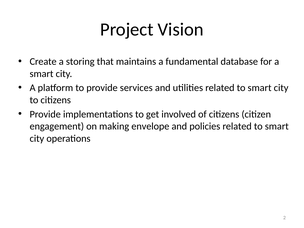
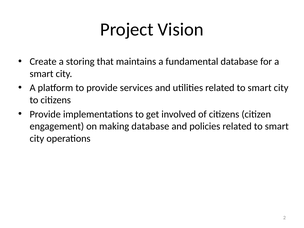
making envelope: envelope -> database
